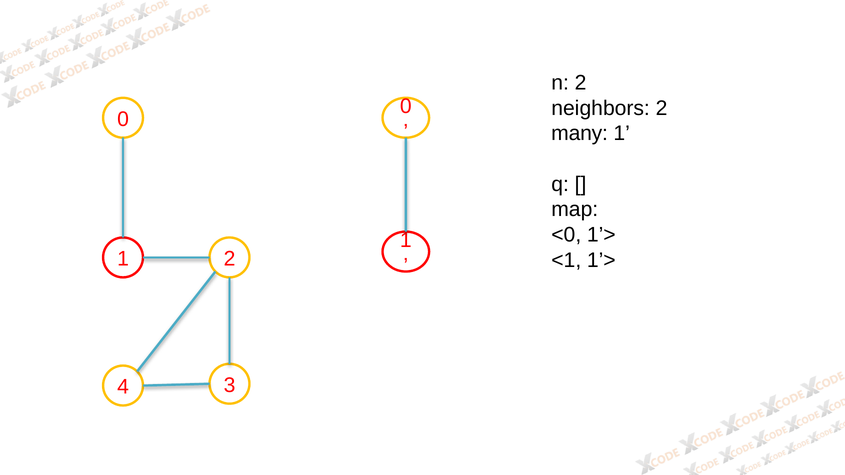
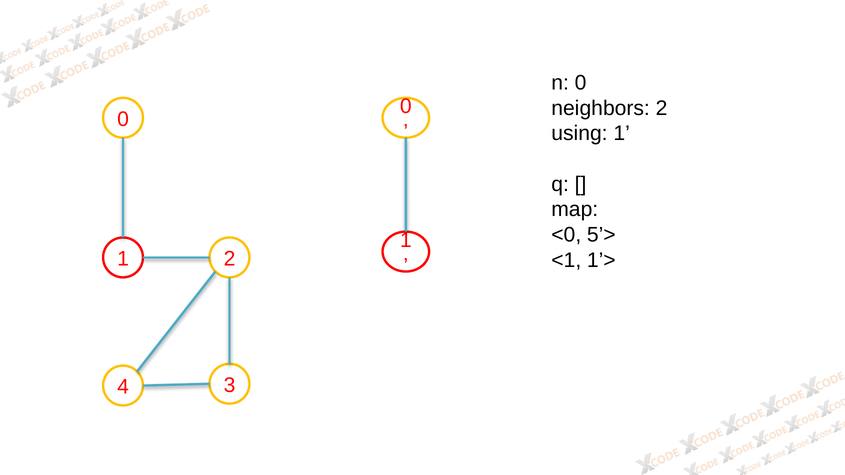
n 2: 2 -> 0
many: many -> using
<0 1’>: 1’> -> 5’>
